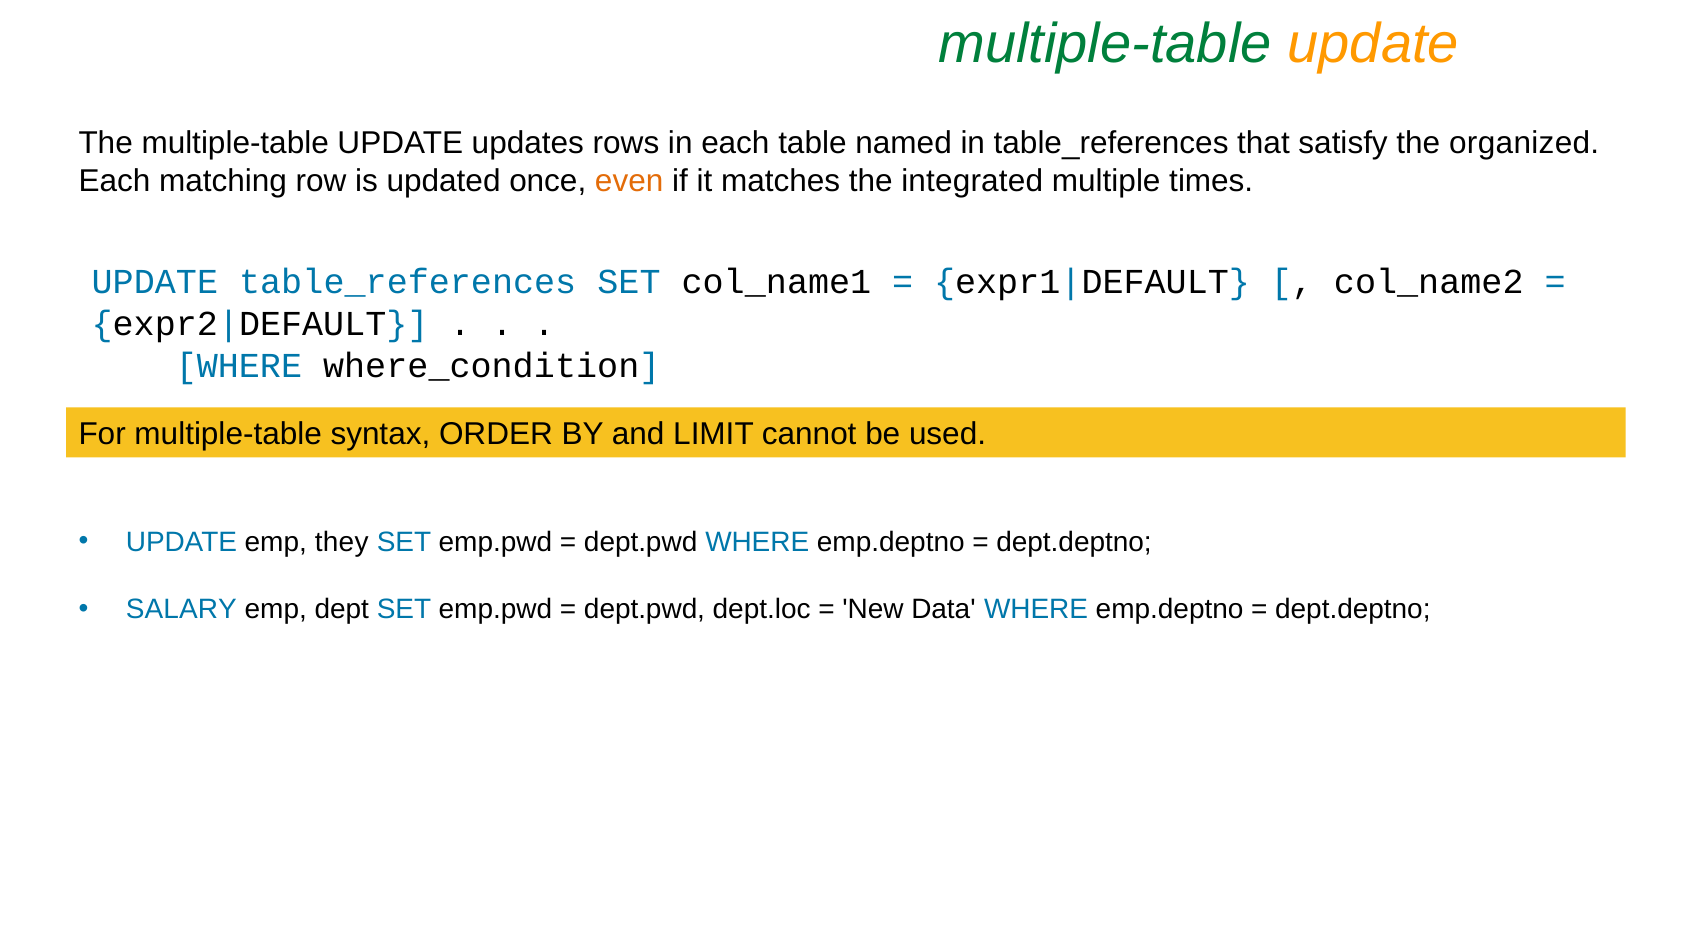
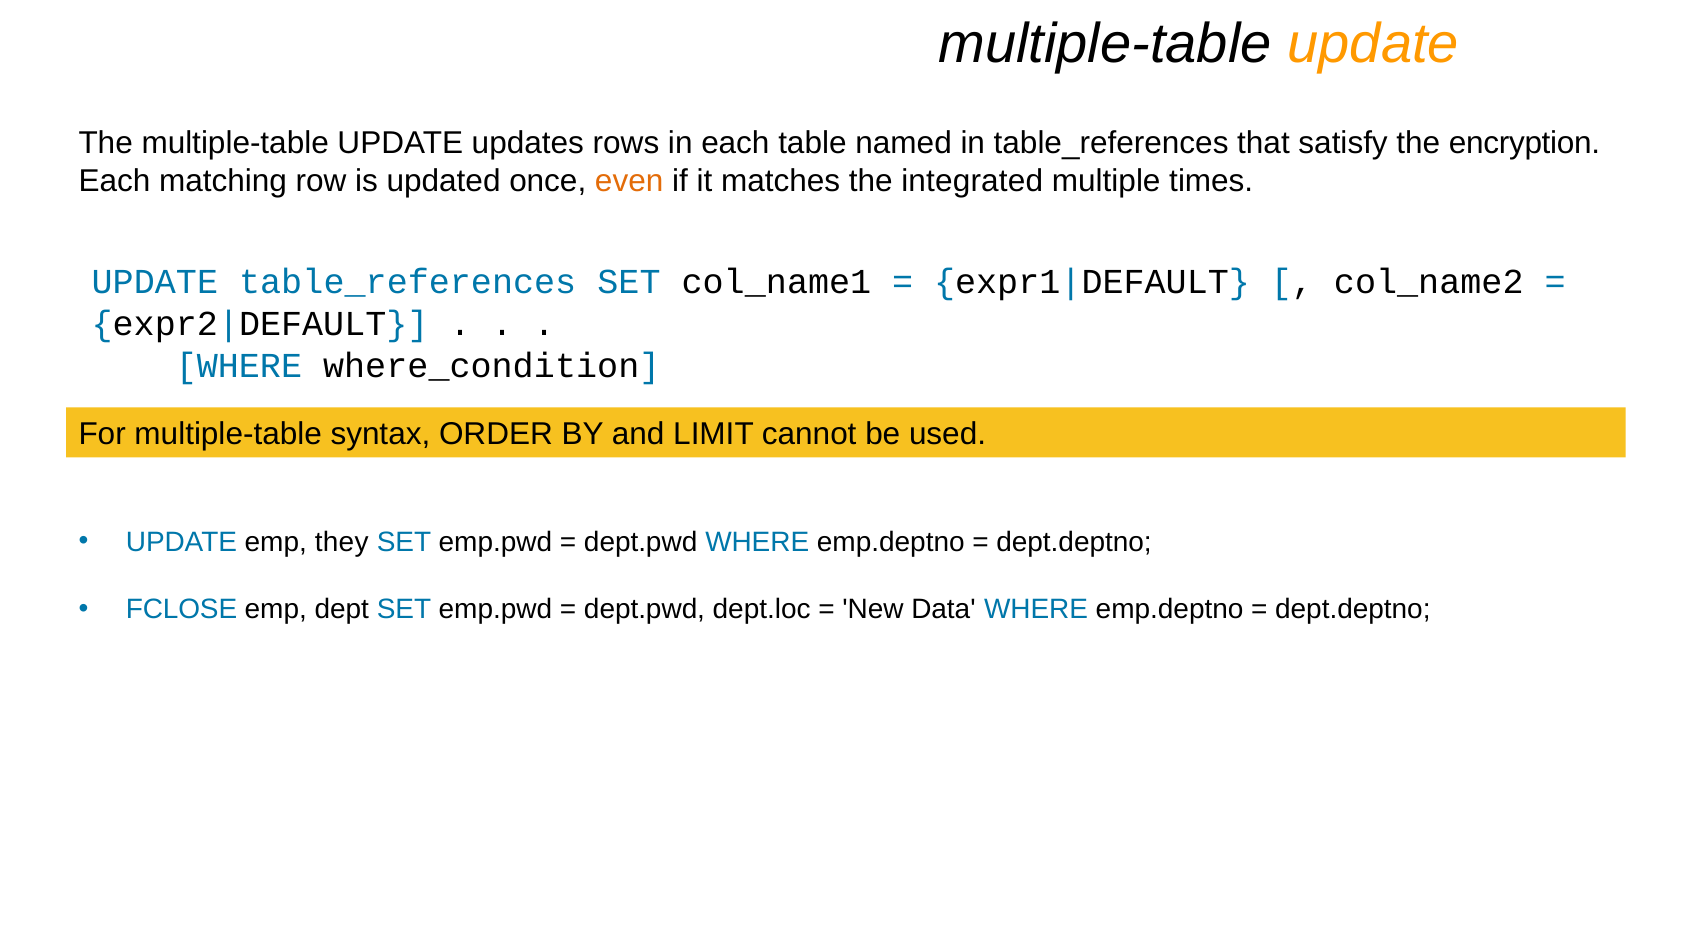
multiple-table at (1105, 44) colour: green -> black
organized: organized -> encryption
SALARY: SALARY -> FCLOSE
